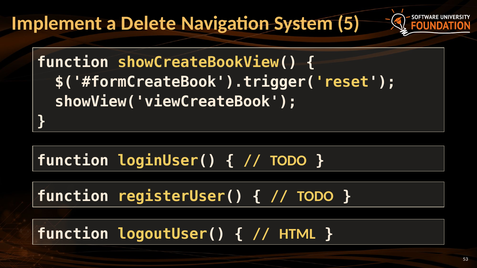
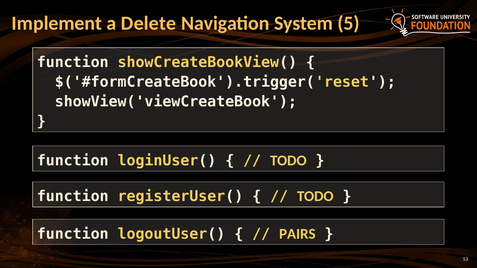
HTML: HTML -> PAIRS
